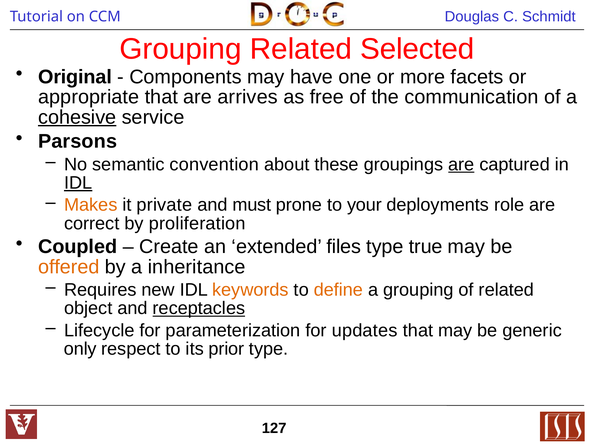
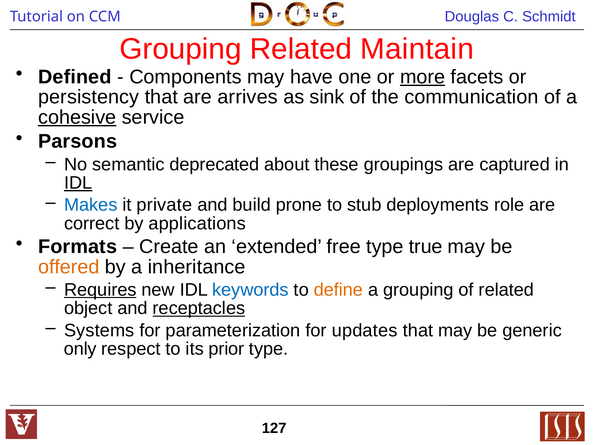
Selected: Selected -> Maintain
Original: Original -> Defined
more underline: none -> present
appropriate: appropriate -> persistency
free: free -> sink
convention: convention -> deprecated
are at (461, 165) underline: present -> none
Makes colour: orange -> blue
must: must -> build
your: your -> stub
proliferation: proliferation -> applications
Coupled: Coupled -> Formats
files: files -> free
Requires underline: none -> present
keywords colour: orange -> blue
Lifecycle: Lifecycle -> Systems
